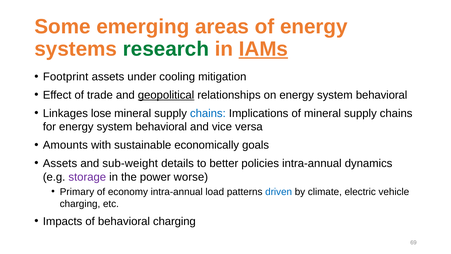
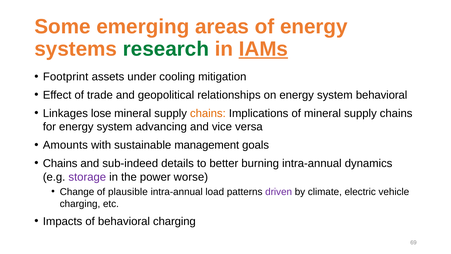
geopolitical underline: present -> none
chains at (208, 113) colour: blue -> orange
for energy system behavioral: behavioral -> advancing
economically: economically -> management
Assets at (60, 163): Assets -> Chains
sub-weight: sub-weight -> sub-indeed
policies: policies -> burning
Primary: Primary -> Change
economy: economy -> plausible
driven colour: blue -> purple
